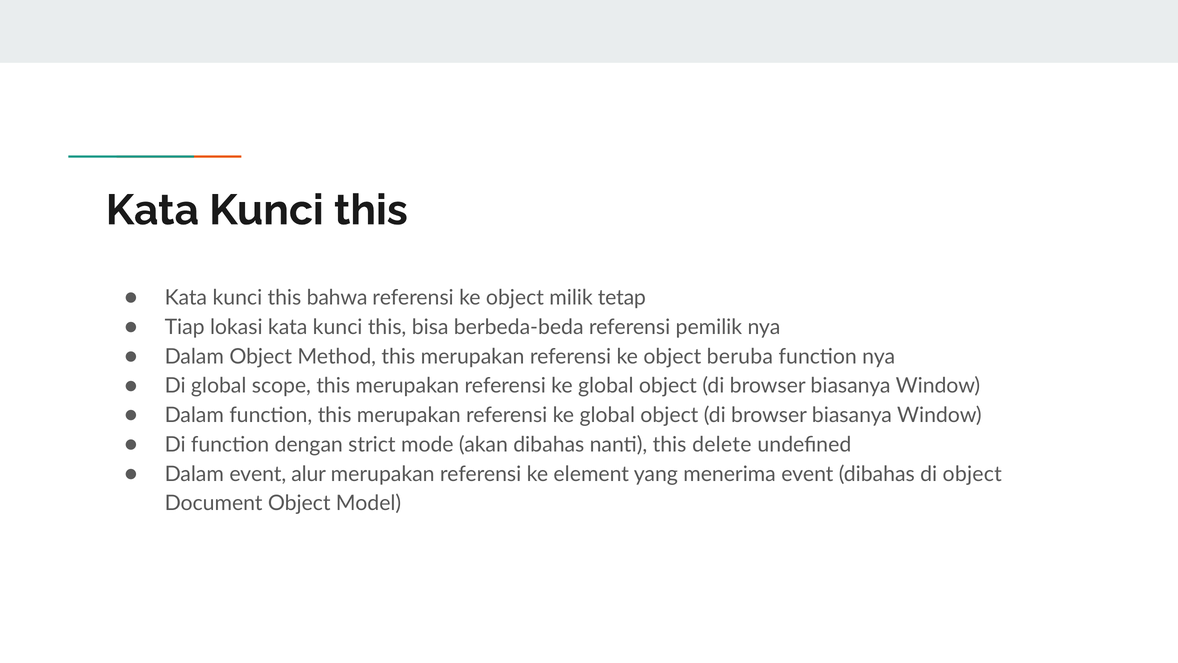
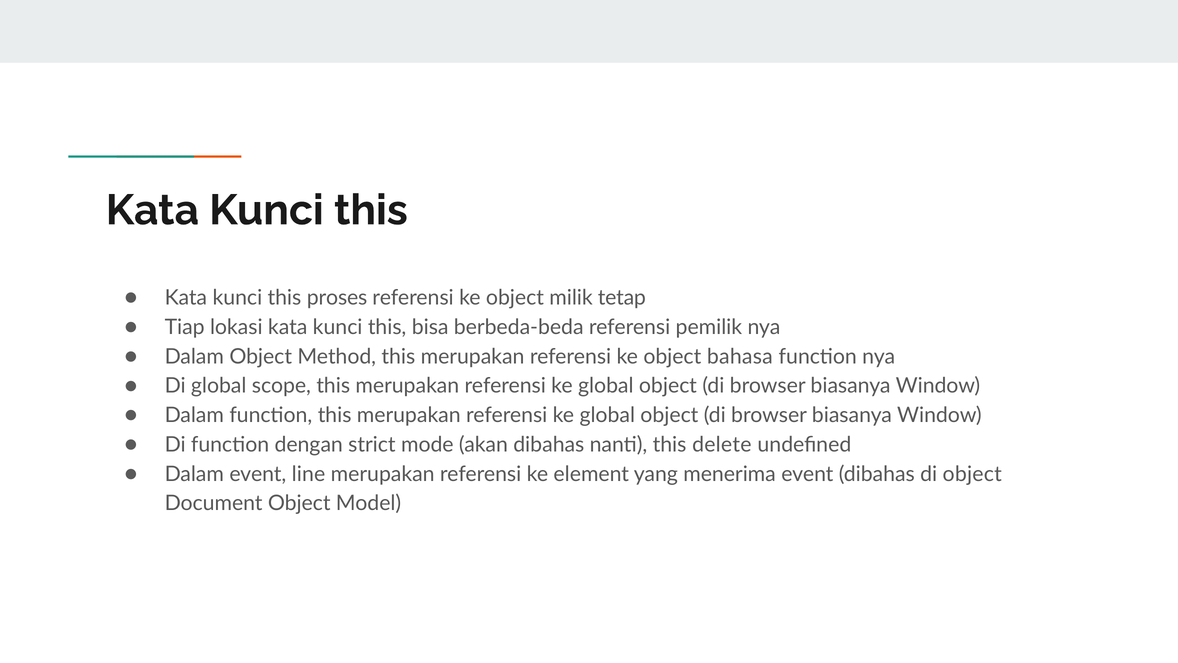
bahwa: bahwa -> proses
beruba: beruba -> bahasa
alur: alur -> line
